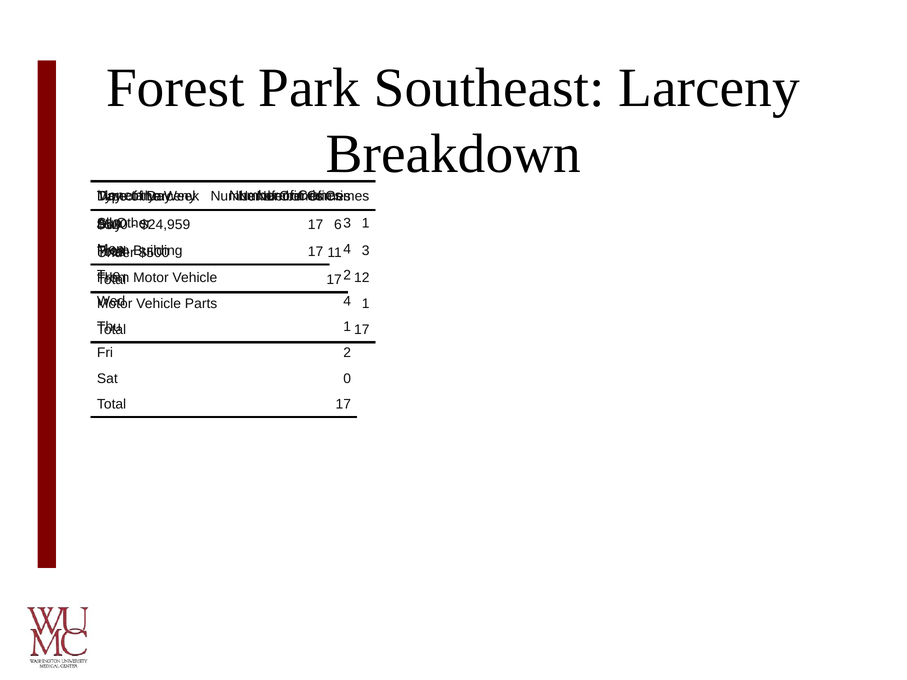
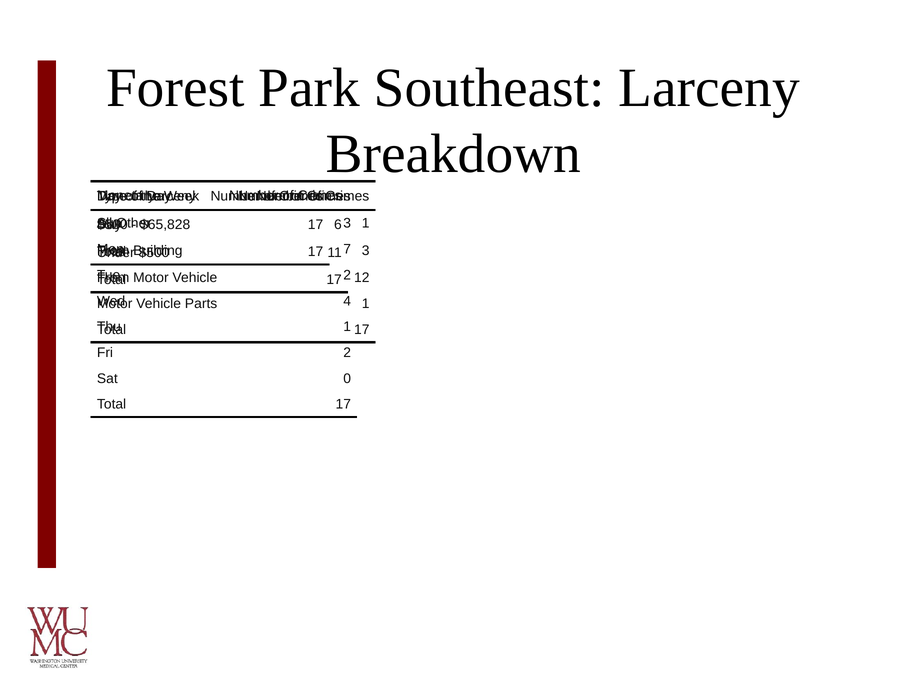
$24,959: $24,959 -> $65,828
4 at (347, 249): 4 -> 7
